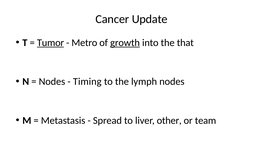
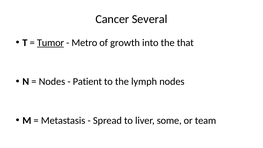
Update: Update -> Several
growth underline: present -> none
Timing: Timing -> Patient
other: other -> some
